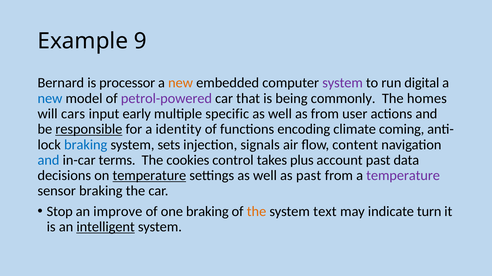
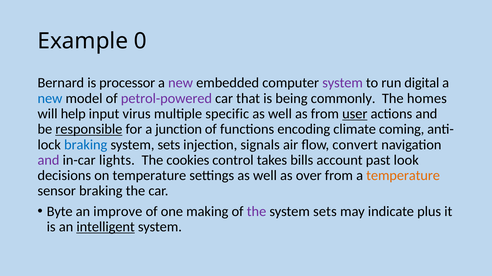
9: 9 -> 0
new at (181, 83) colour: orange -> purple
cars: cars -> help
early: early -> virus
user underline: none -> present
identity: identity -> junction
content: content -> convert
and at (48, 161) colour: blue -> purple
terms: terms -> lights
plus: plus -> bills
data: data -> look
temperature at (149, 176) underline: present -> none
as past: past -> over
temperature at (403, 176) colour: purple -> orange
Stop: Stop -> Byte
one braking: braking -> making
the at (257, 212) colour: orange -> purple
text at (325, 212): text -> sets
turn: turn -> plus
